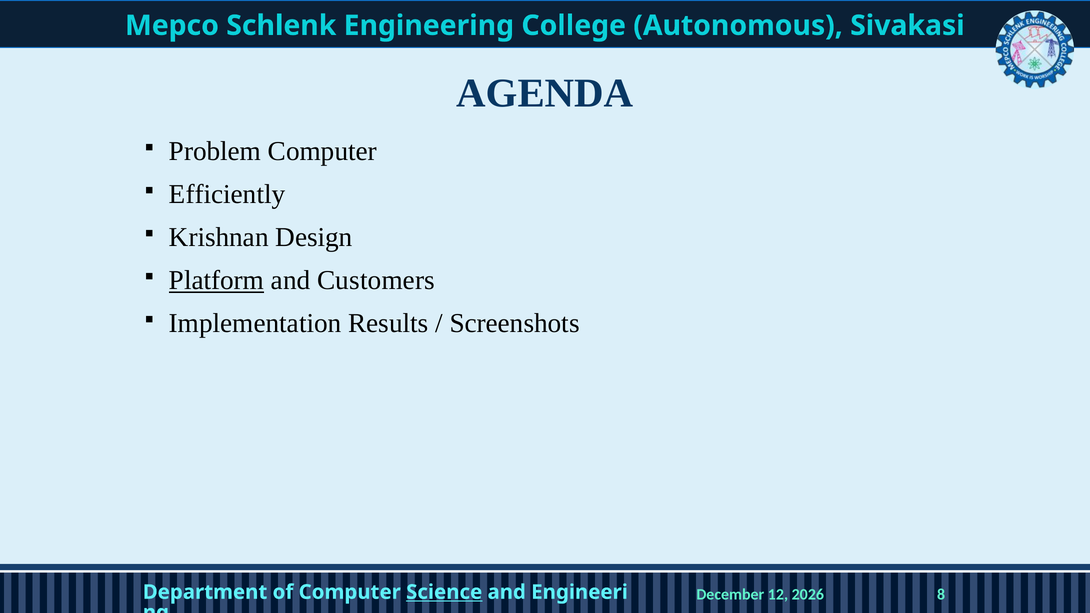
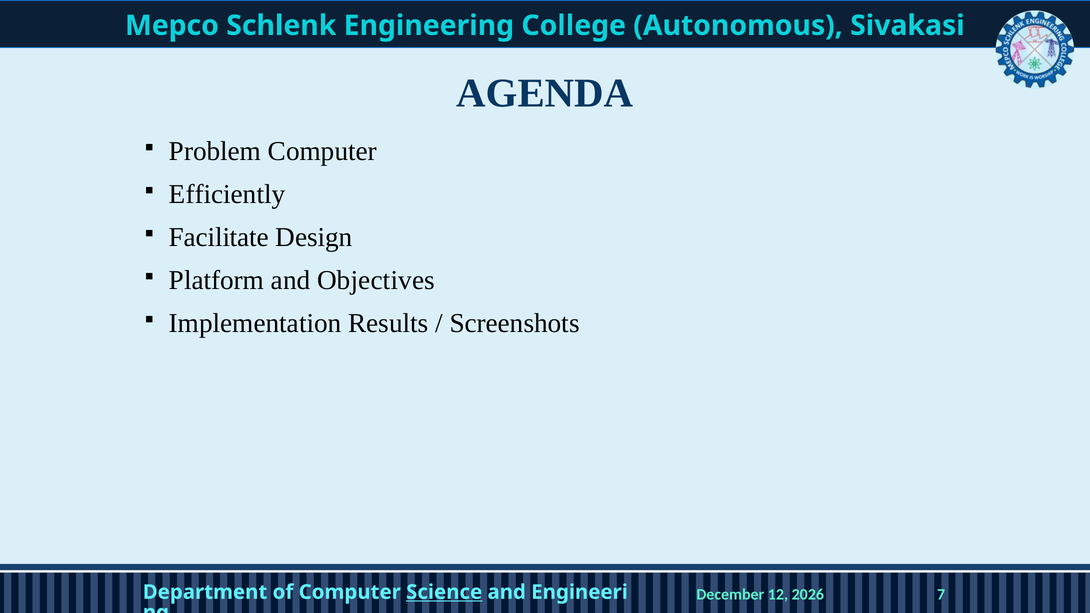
Krishnan: Krishnan -> Facilitate
Platform underline: present -> none
Customers: Customers -> Objectives
8: 8 -> 7
